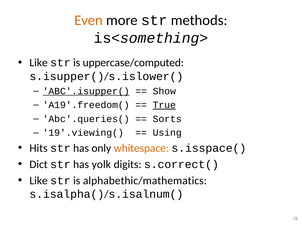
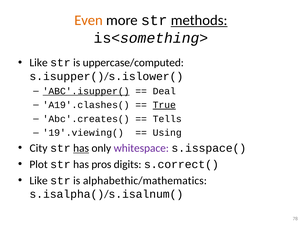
methods underline: none -> present
Show: Show -> Deal
A19'.freedom(: A19'.freedom( -> A19'.clashes(
Abc'.queries(: Abc'.queries( -> Abc'.creates(
Sorts: Sorts -> Tells
Hits: Hits -> City
has at (81, 148) underline: none -> present
whitespace colour: orange -> purple
Dict: Dict -> Plot
yolk: yolk -> pros
